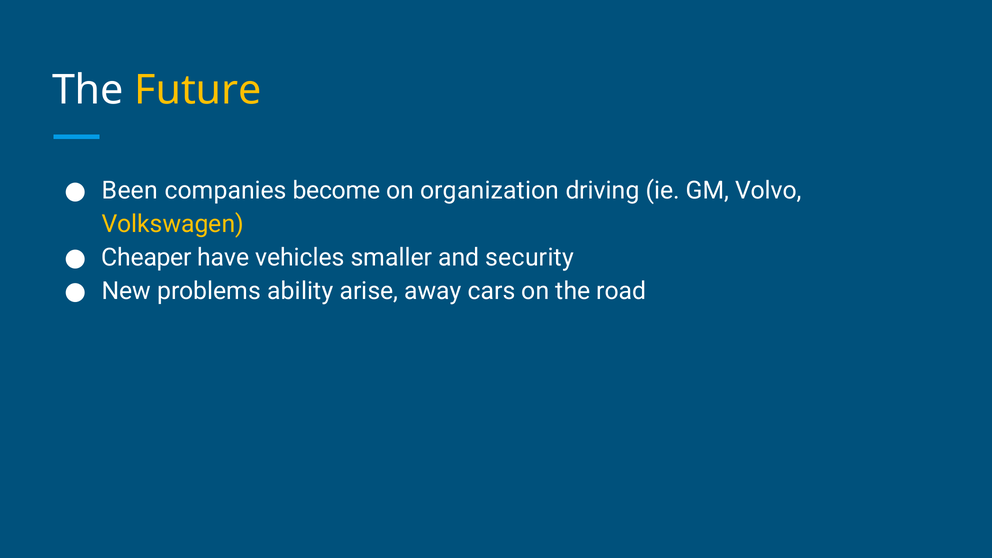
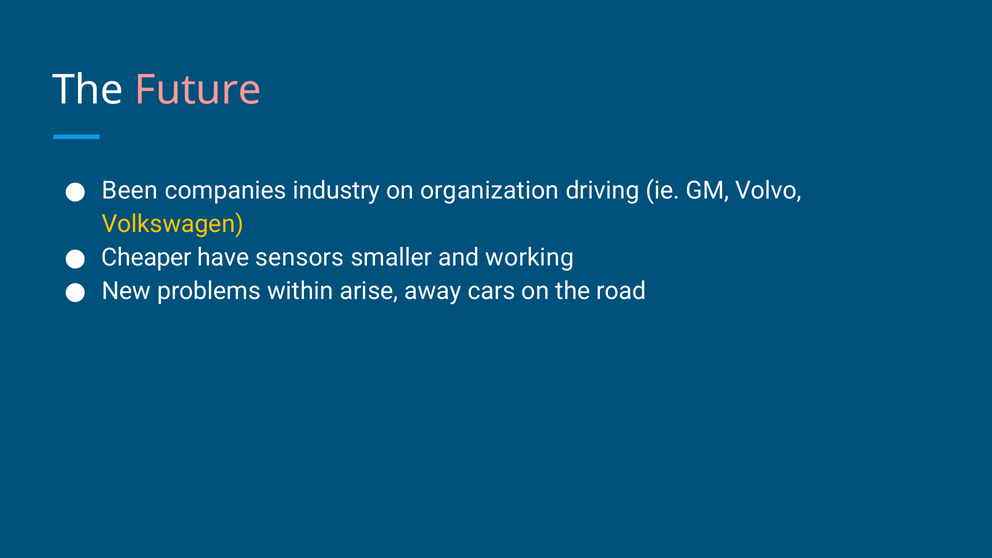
Future colour: yellow -> pink
become: become -> industry
vehicles: vehicles -> sensors
security: security -> working
ability: ability -> within
